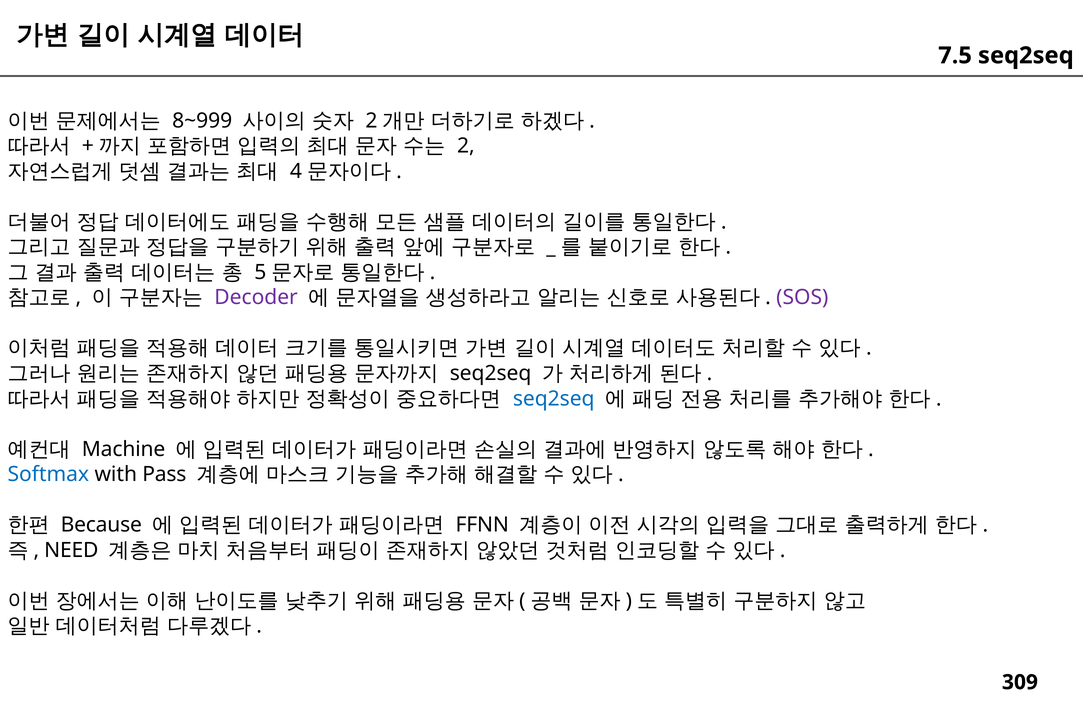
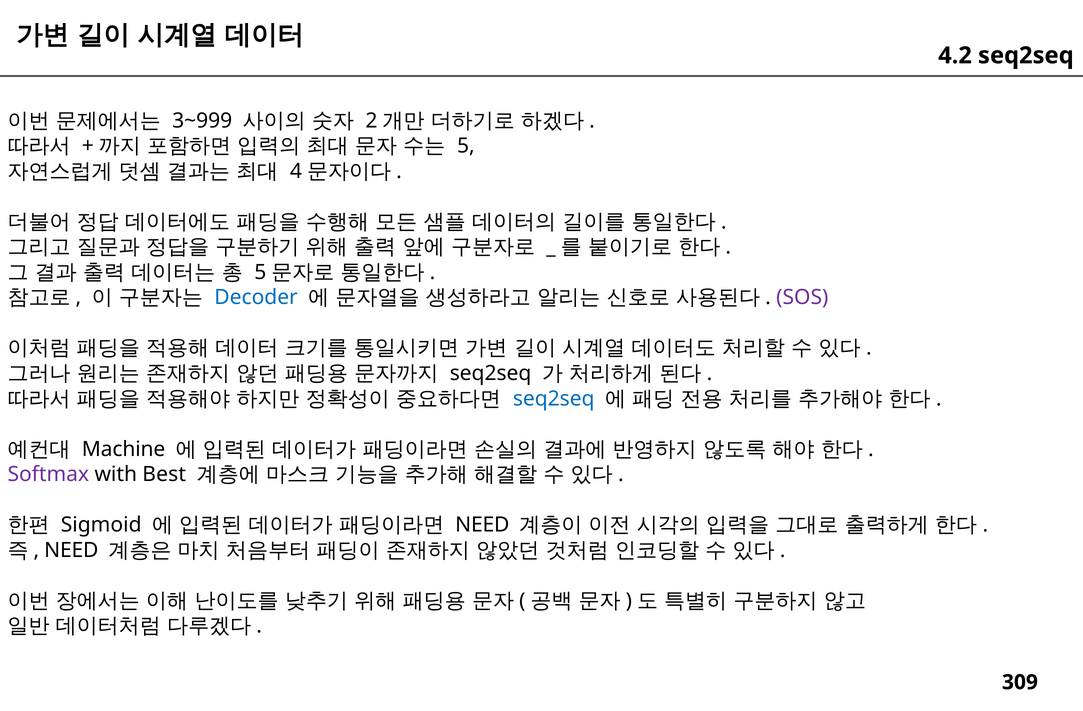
7.5: 7.5 -> 4.2
8~999: 8~999 -> 3~999
2: 2 -> 5
Decoder colour: purple -> blue
Softmax colour: blue -> purple
Pass: Pass -> Best
Because: Because -> Sigmoid
FFNN at (482, 525): FFNN -> NEED
